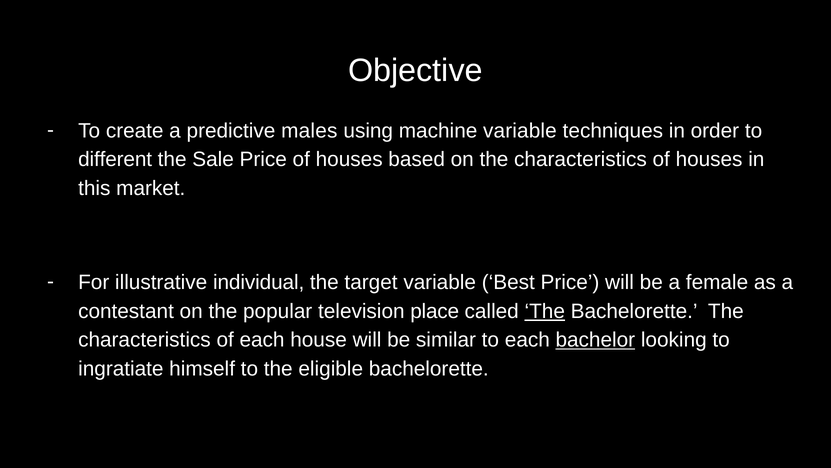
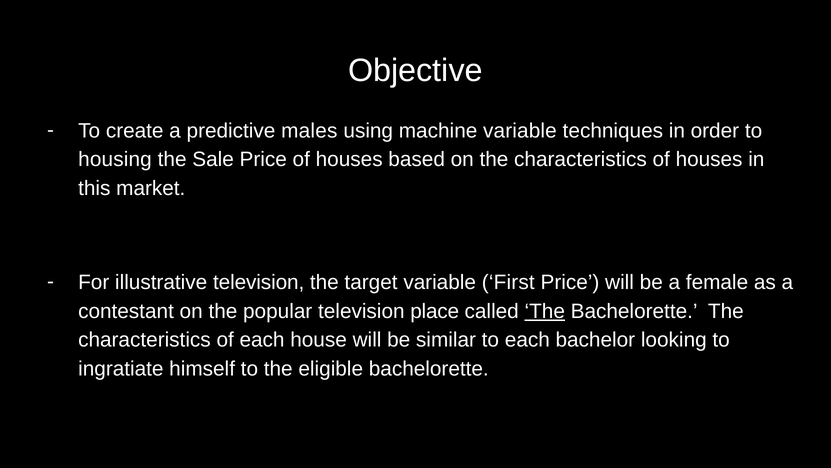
different: different -> housing
illustrative individual: individual -> television
Best: Best -> First
bachelor underline: present -> none
